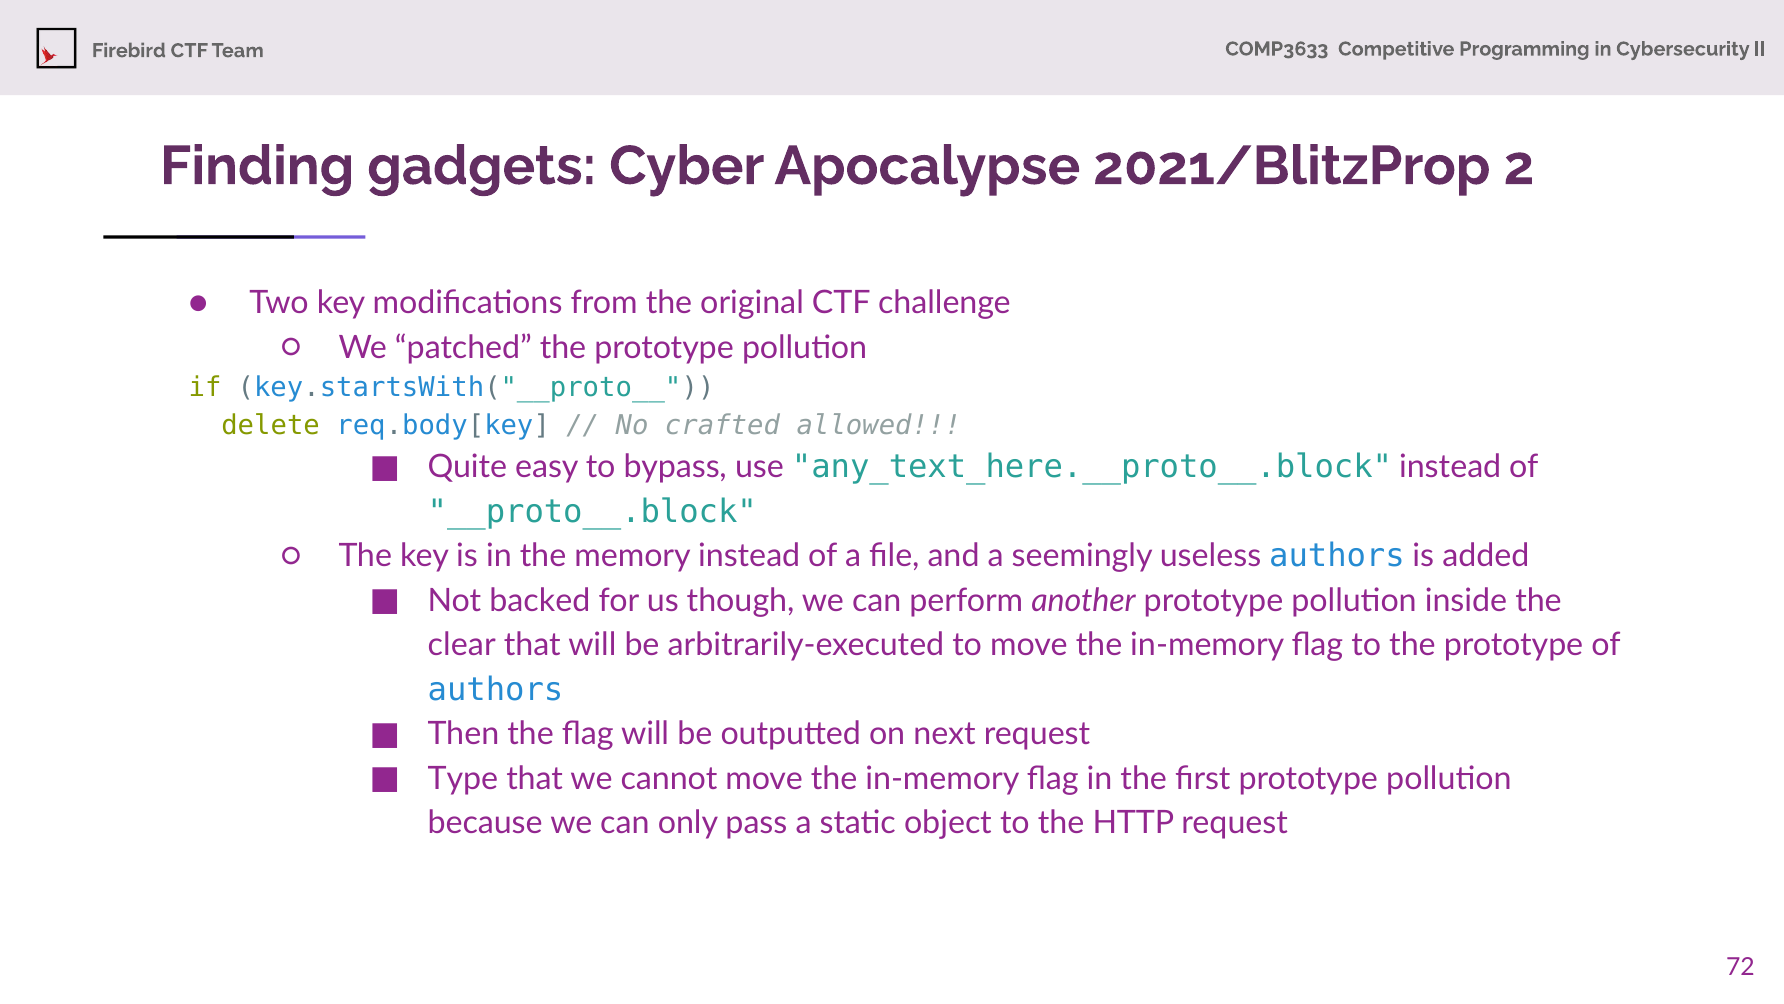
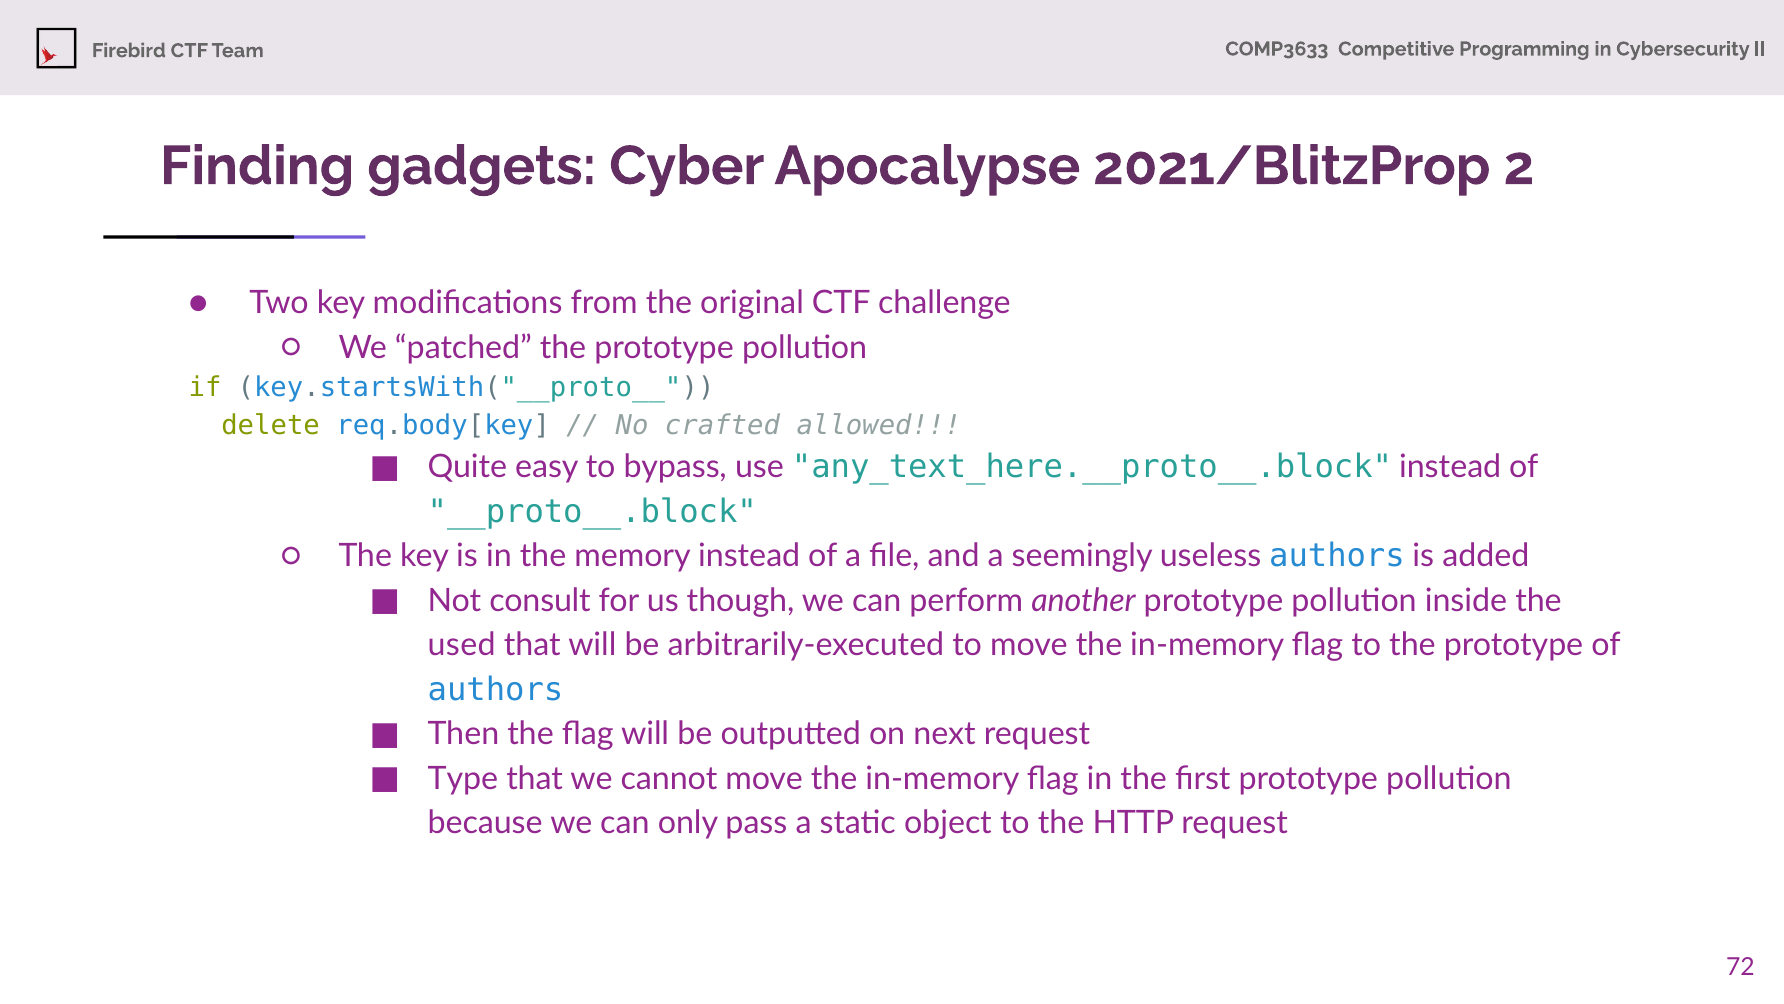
backed: backed -> consult
clear: clear -> used
